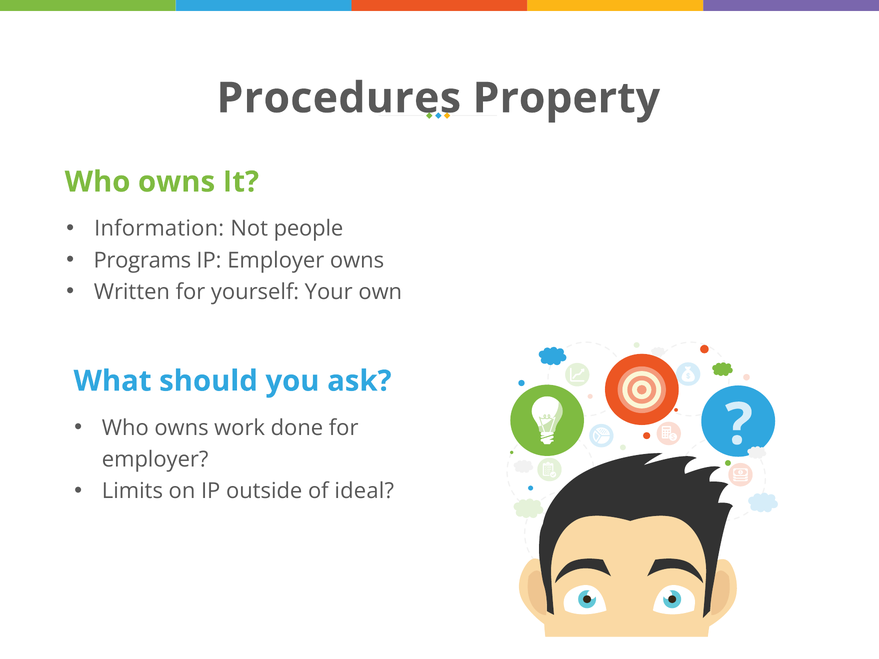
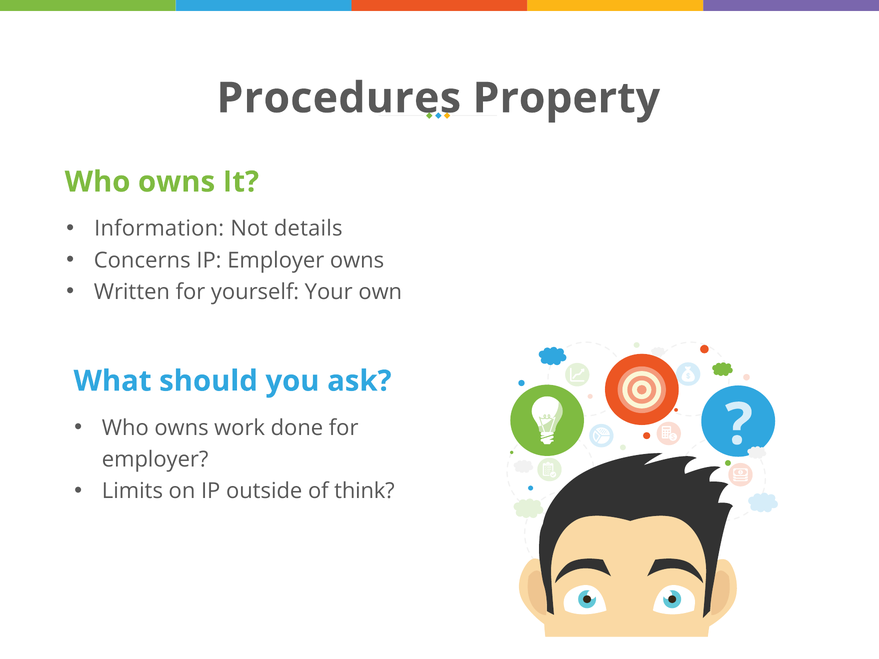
people: people -> details
Programs: Programs -> Concerns
ideal: ideal -> think
